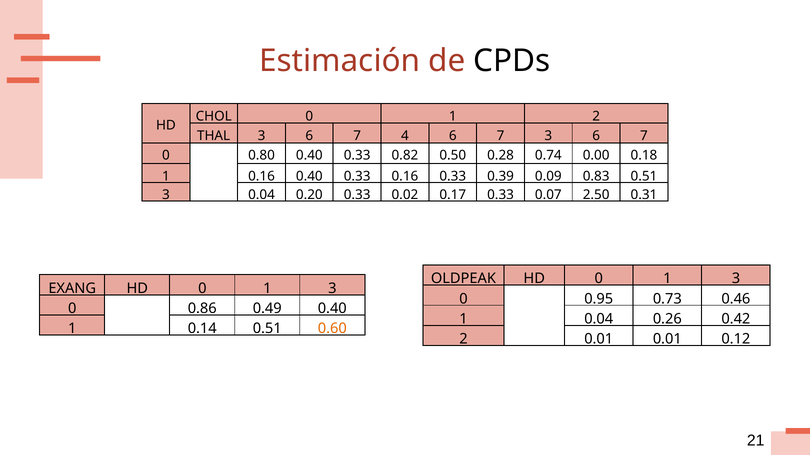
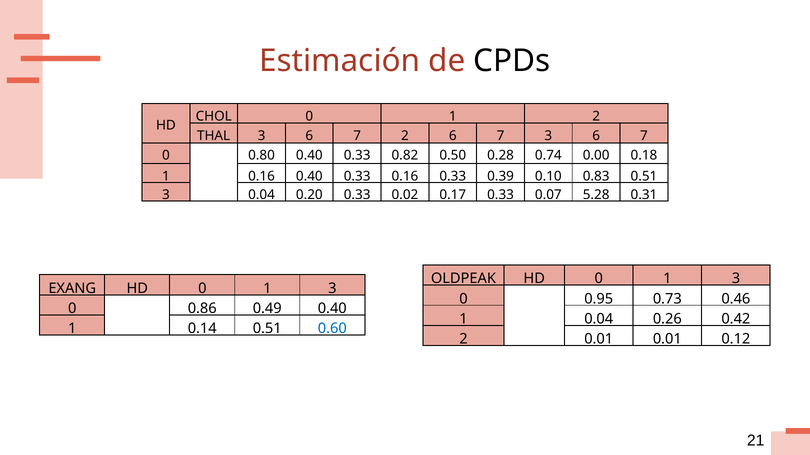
7 4: 4 -> 2
0.09: 0.09 -> 0.10
2.50: 2.50 -> 5.28
0.60 colour: orange -> blue
